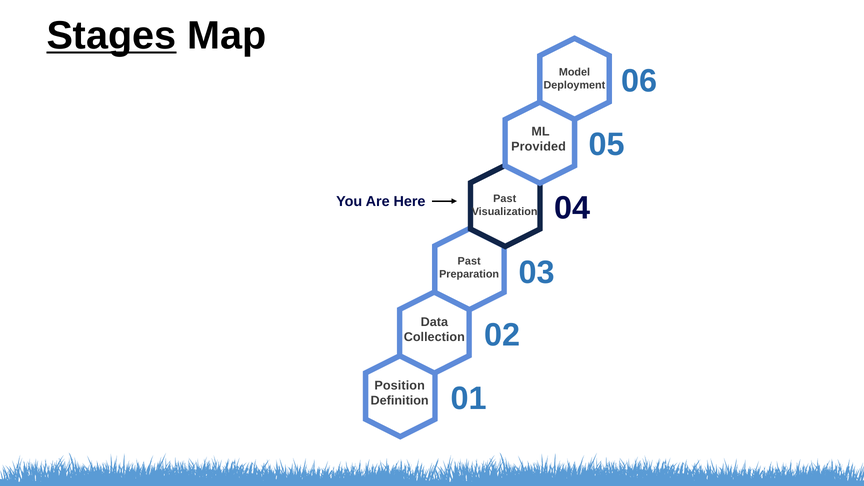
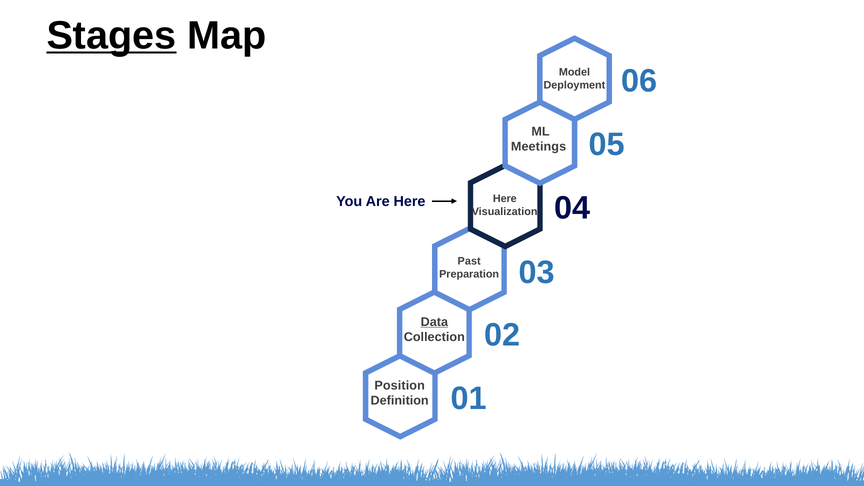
Provided: Provided -> Meetings
Past at (505, 199): Past -> Here
Data underline: none -> present
